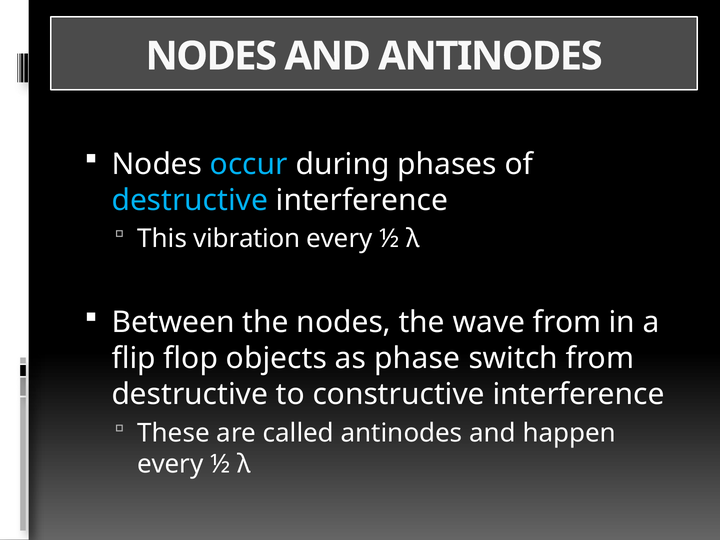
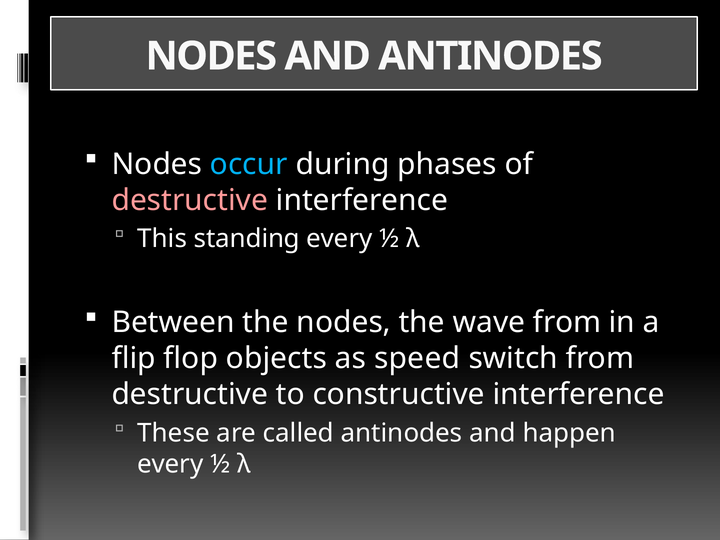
destructive at (190, 200) colour: light blue -> pink
vibration: vibration -> standing
phase: phase -> speed
